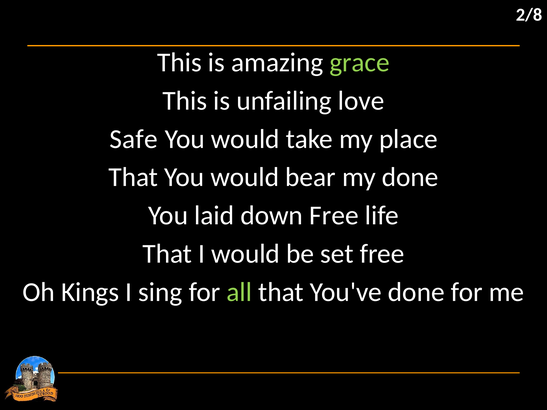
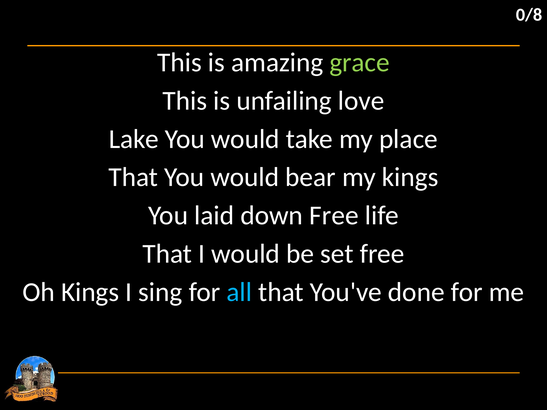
2/8: 2/8 -> 0/8
Safe: Safe -> Lake
my done: done -> kings
all colour: light green -> light blue
